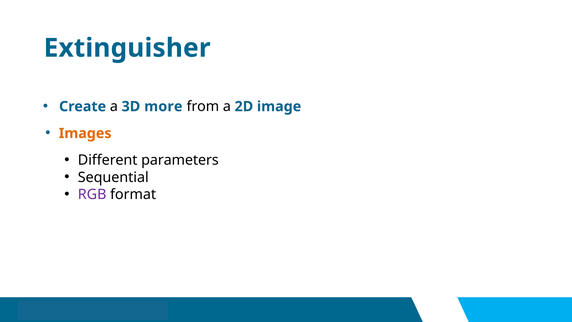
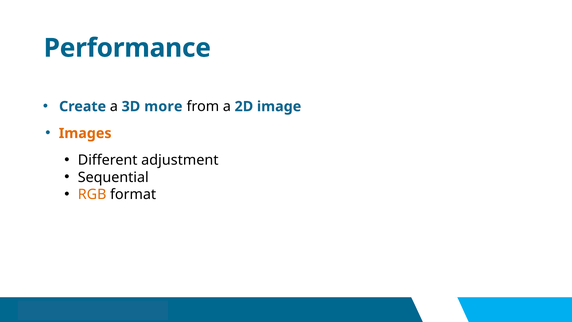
Extinguisher: Extinguisher -> Performance
parameters: parameters -> adjustment
RGB colour: purple -> orange
